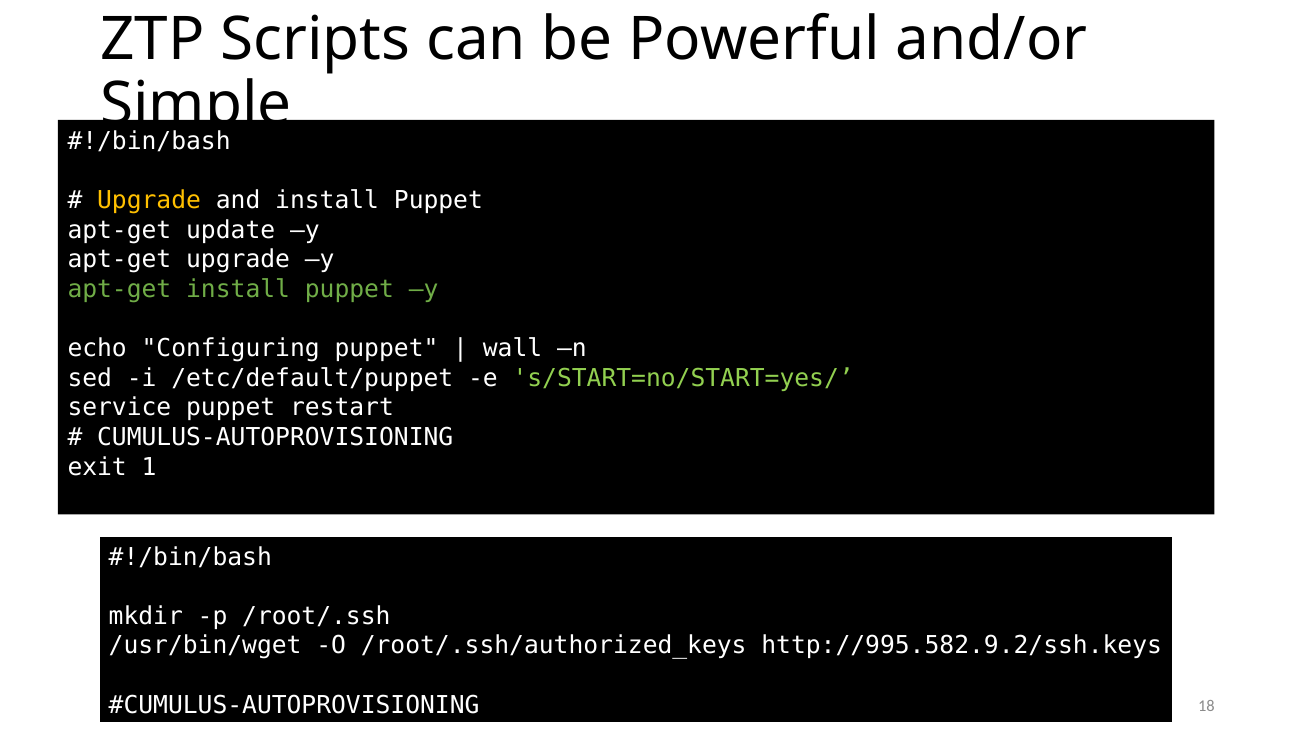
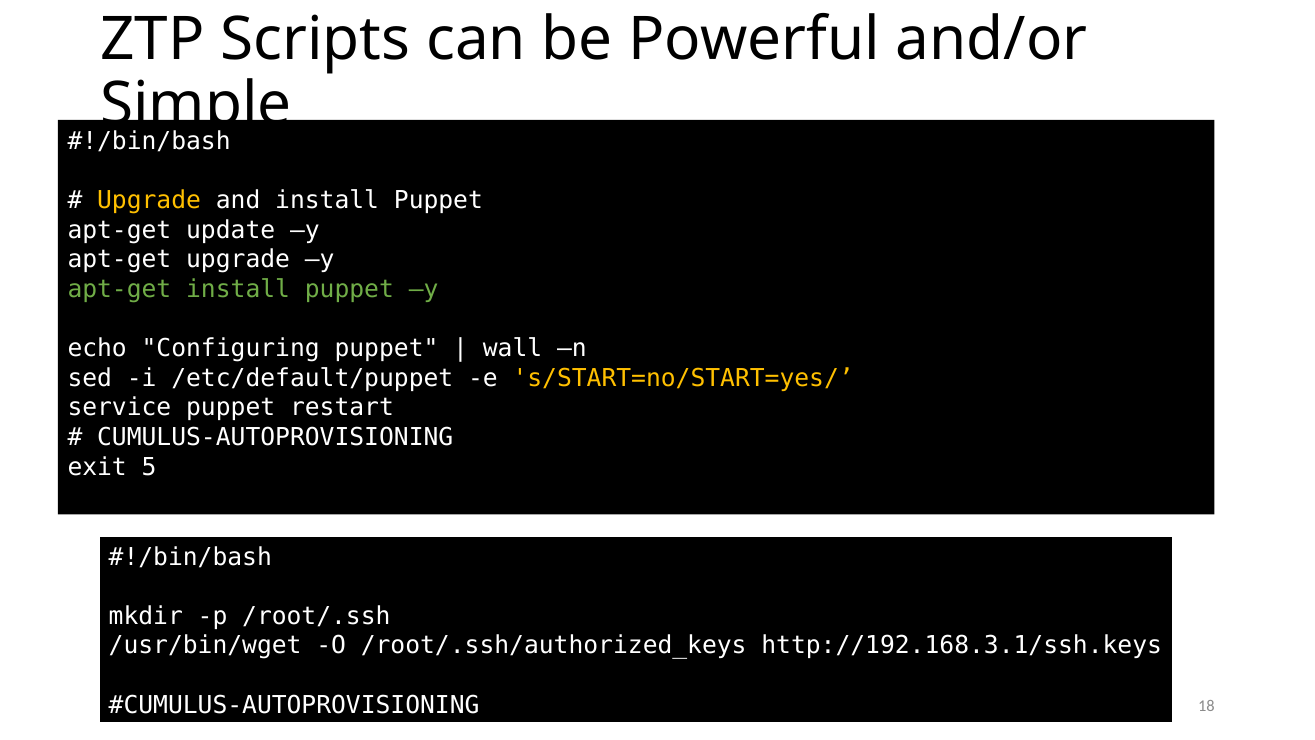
s/START=no/START=yes/ colour: light green -> yellow
1: 1 -> 5
http://995.582.9.2/ssh.keys: http://995.582.9.2/ssh.keys -> http://192.168.3.1/ssh.keys
